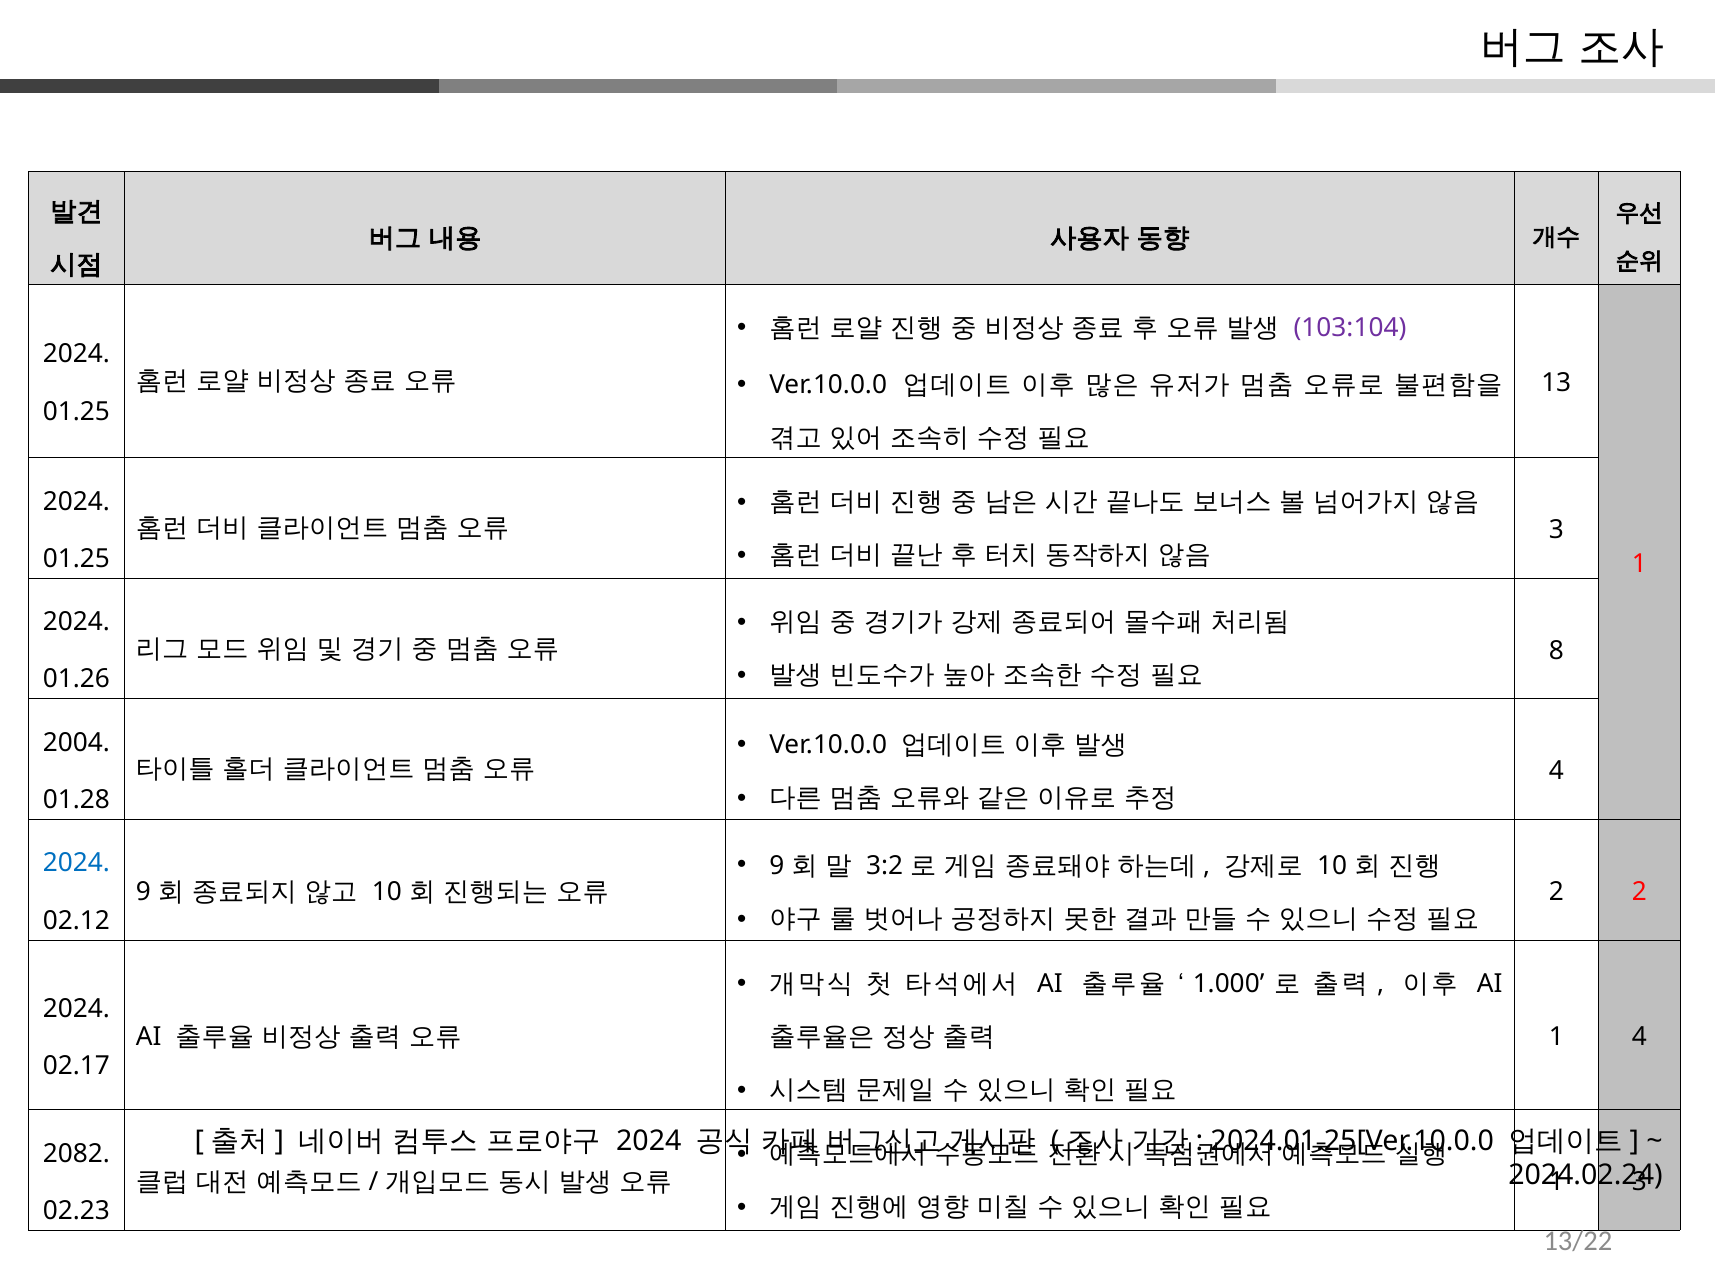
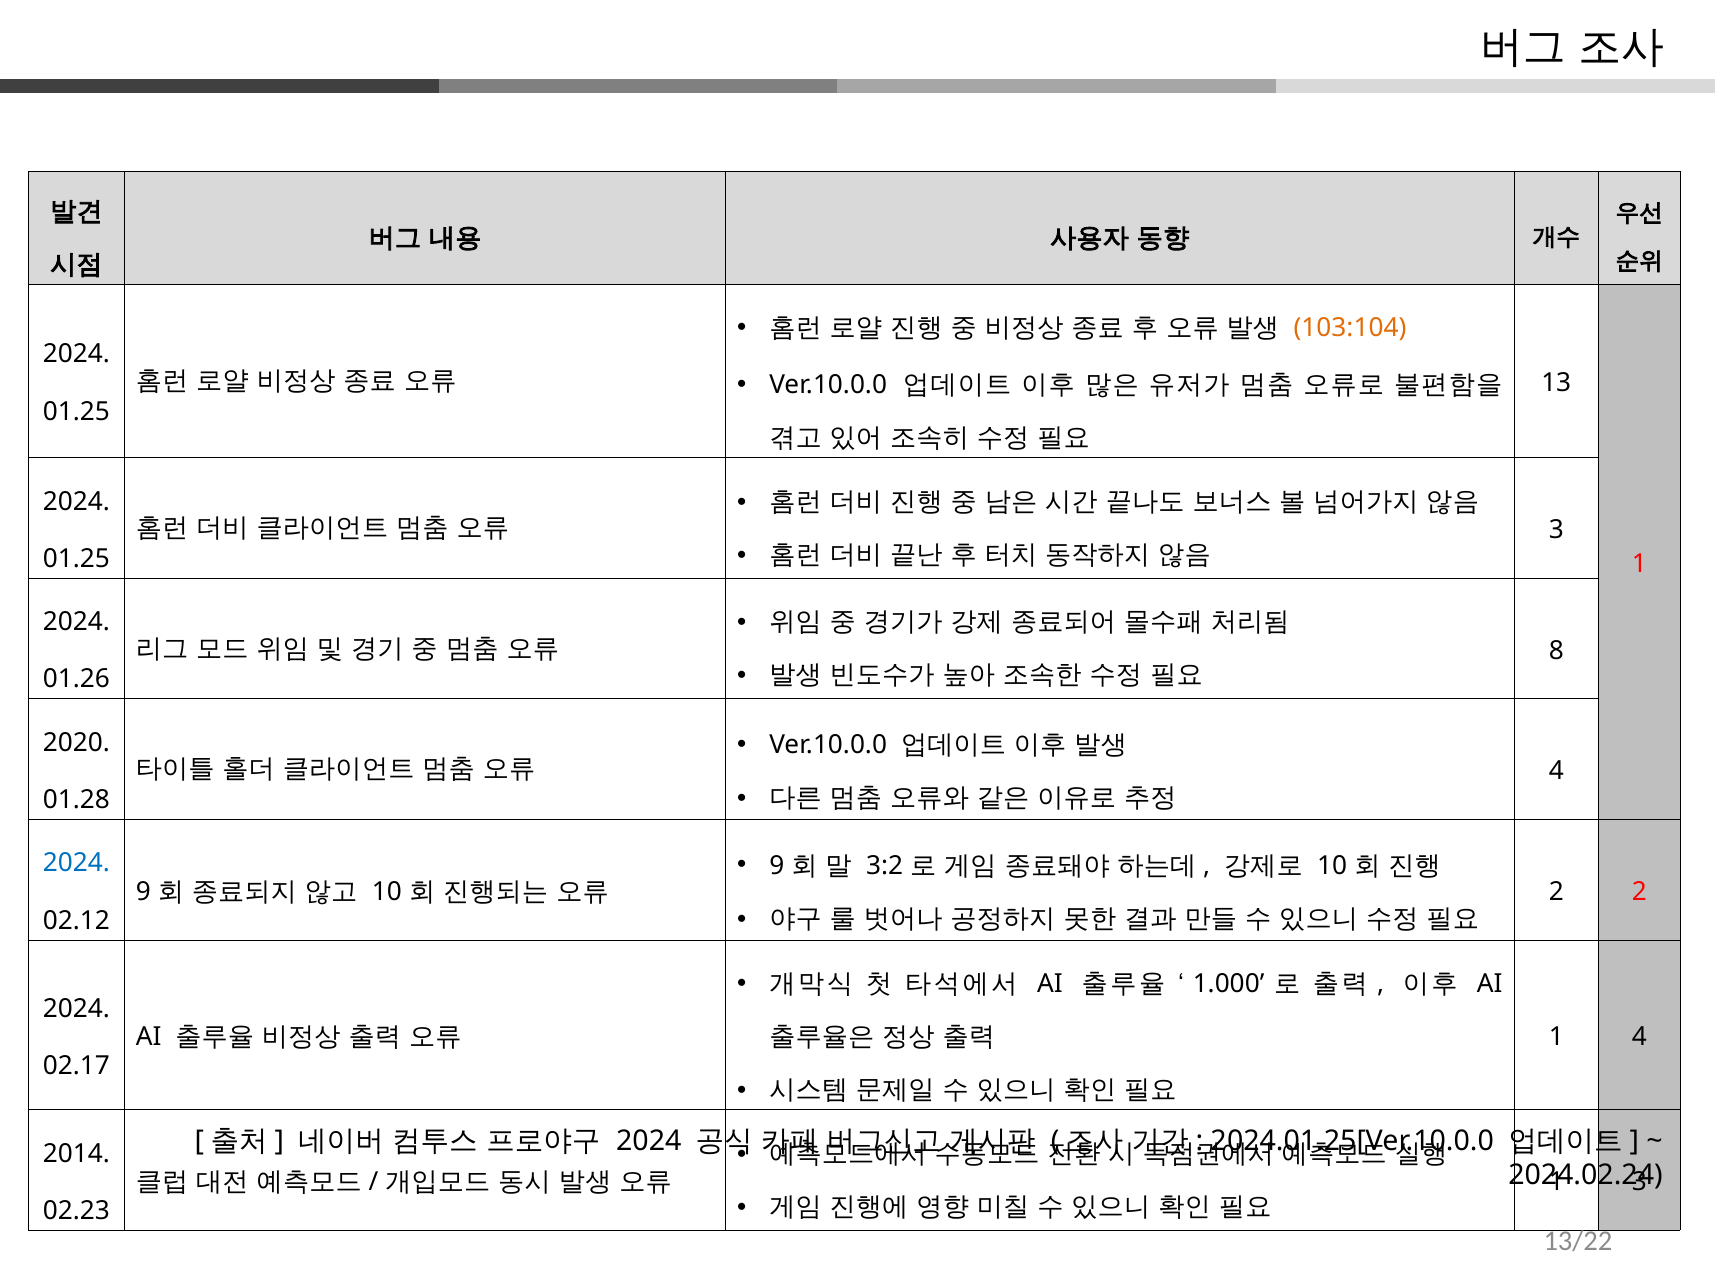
103:104 colour: purple -> orange
2004: 2004 -> 2020
2082: 2082 -> 2014
